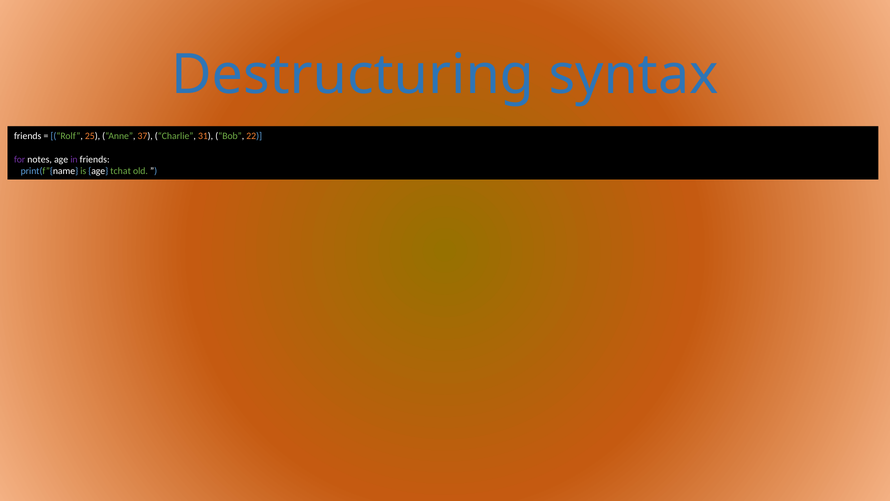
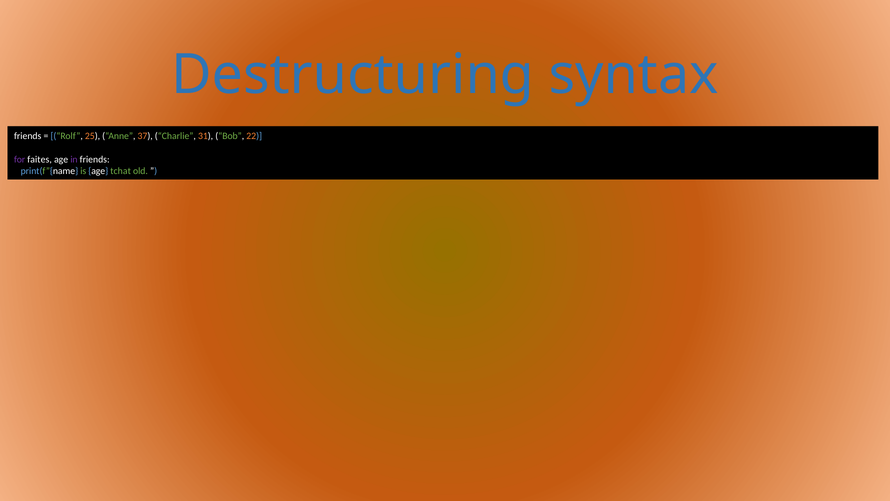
notes: notes -> faites
